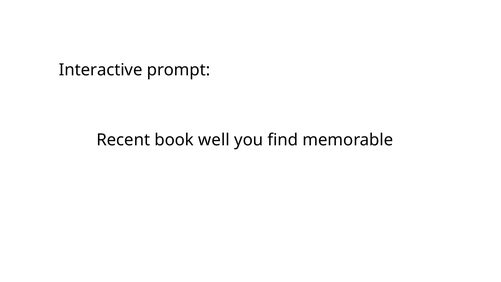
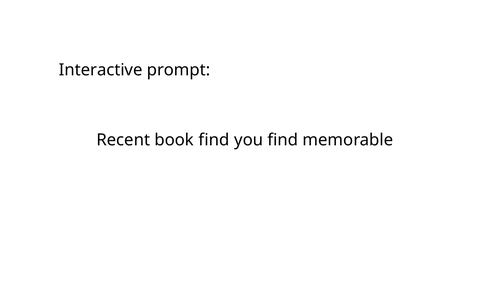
book well: well -> find
